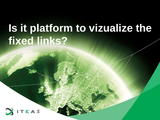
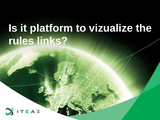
fixed: fixed -> rules
